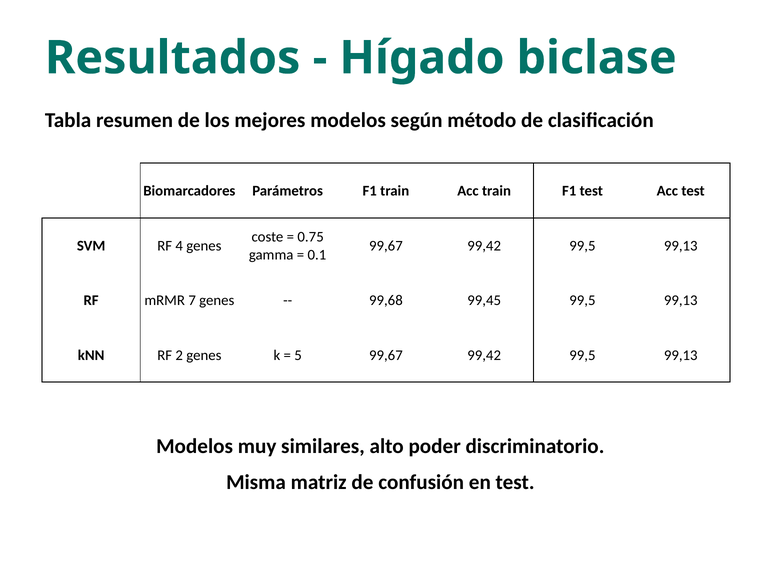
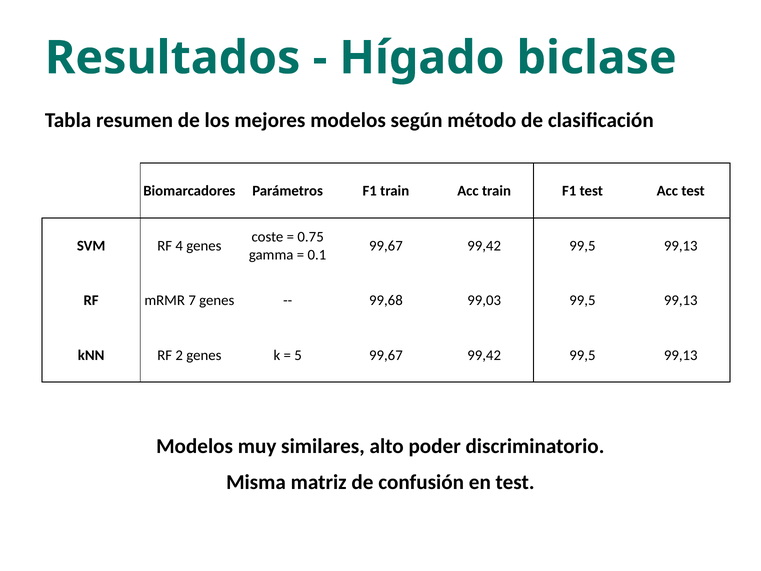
99,45: 99,45 -> 99,03
